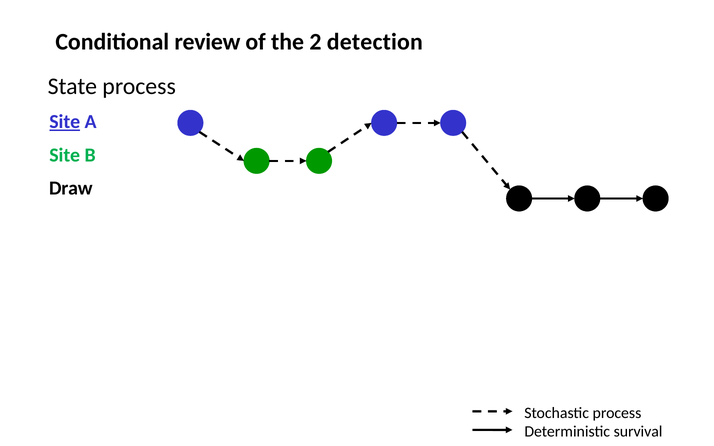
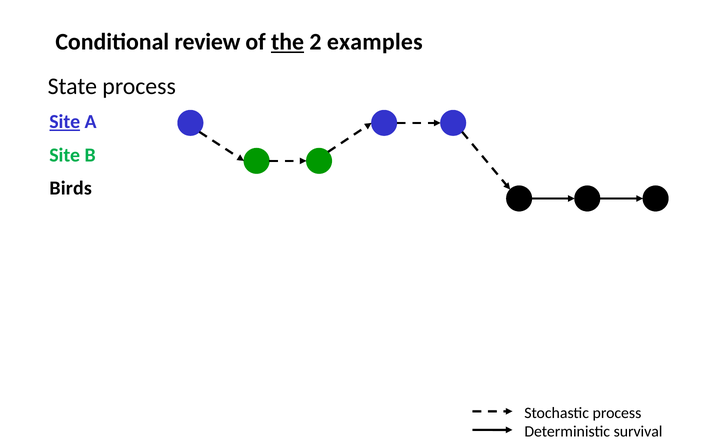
the underline: none -> present
detection: detection -> examples
Draw: Draw -> Birds
